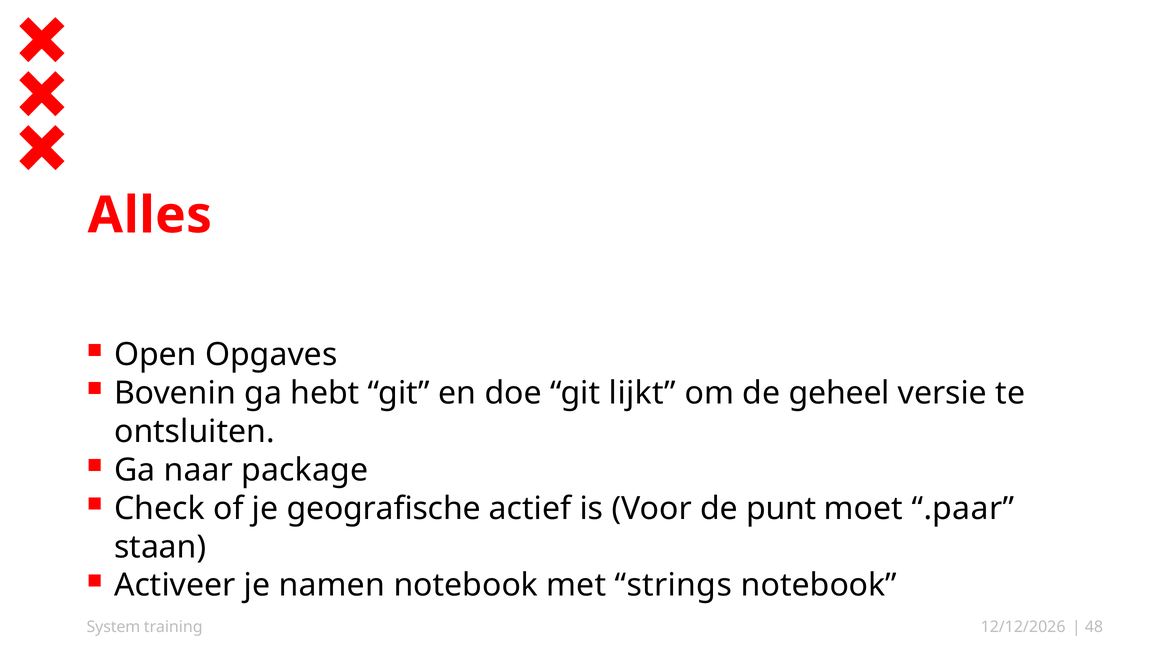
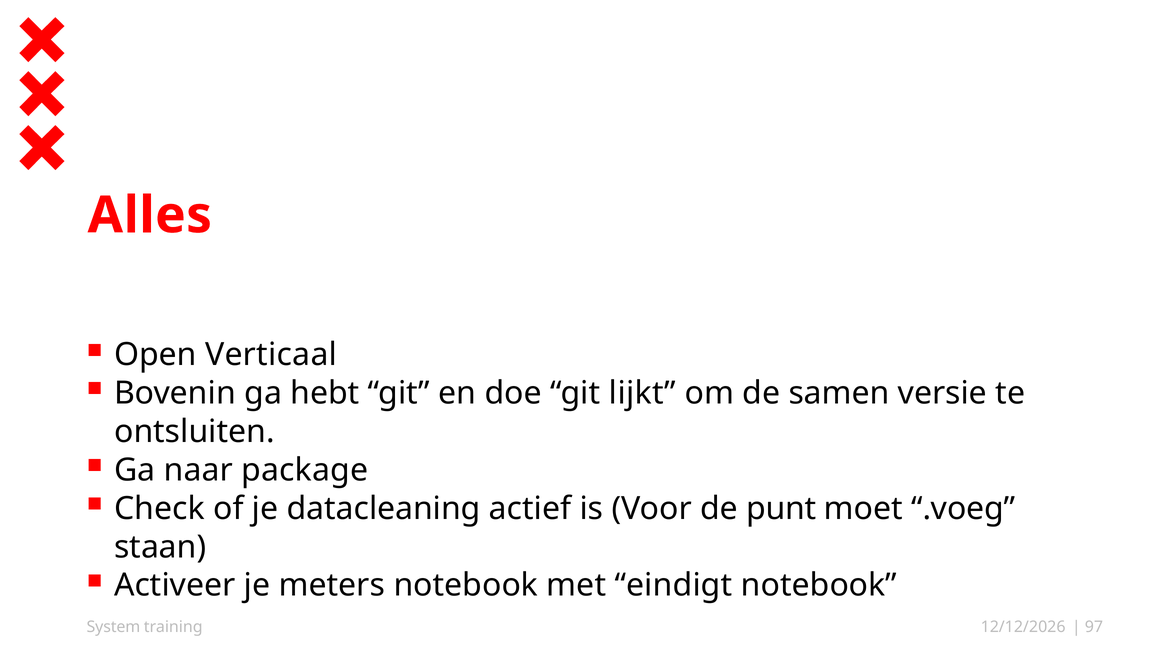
Opgaves: Opgaves -> Verticaal
geheel: geheel -> samen
geografische: geografische -> datacleaning
.paar: .paar -> .voeg
namen: namen -> meters
strings: strings -> eindigt
48: 48 -> 97
